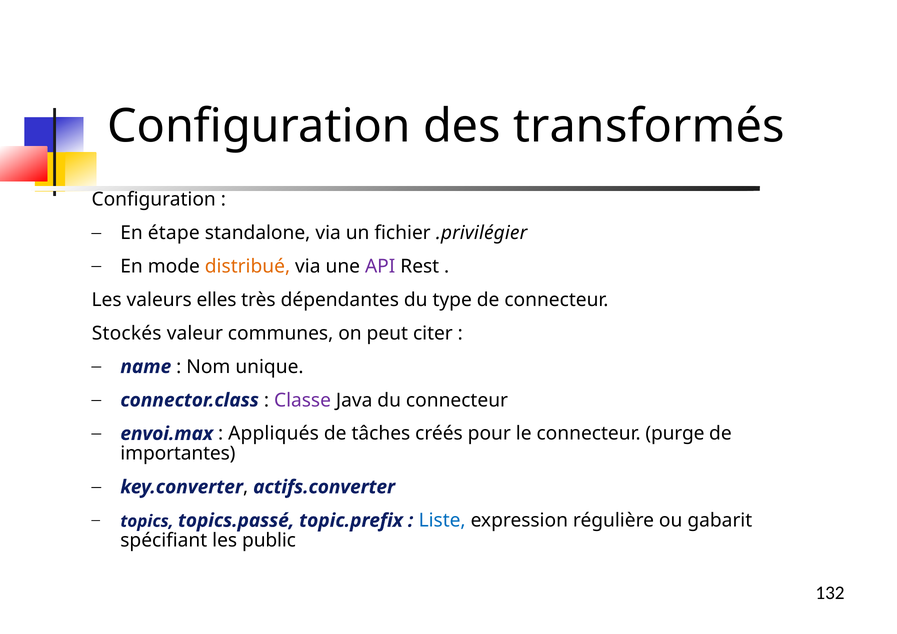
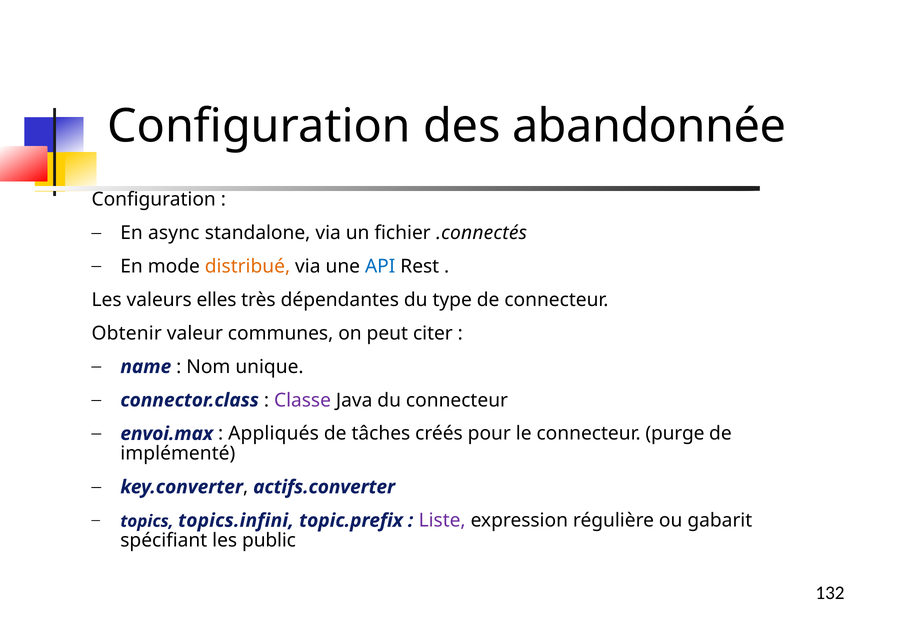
transformés: transformés -> abandonnée
étape: étape -> async
.privilégier: .privilégier -> .connectés
API colour: purple -> blue
Stockés: Stockés -> Obtenir
importantes: importantes -> implémenté
topics.passé: topics.passé -> topics.infini
Liste colour: blue -> purple
